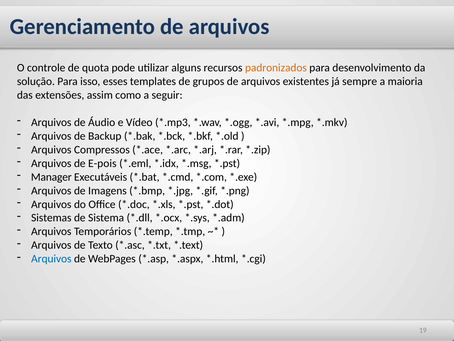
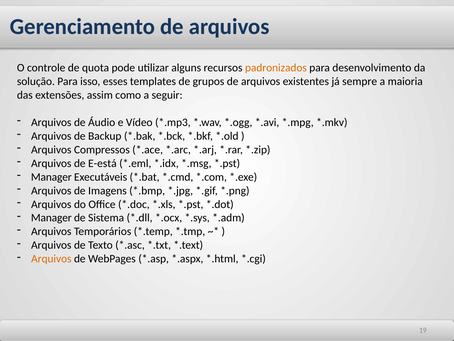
E-pois: E-pois -> E-está
Sistemas at (51, 218): Sistemas -> Manager
Arquivos at (51, 258) colour: blue -> orange
